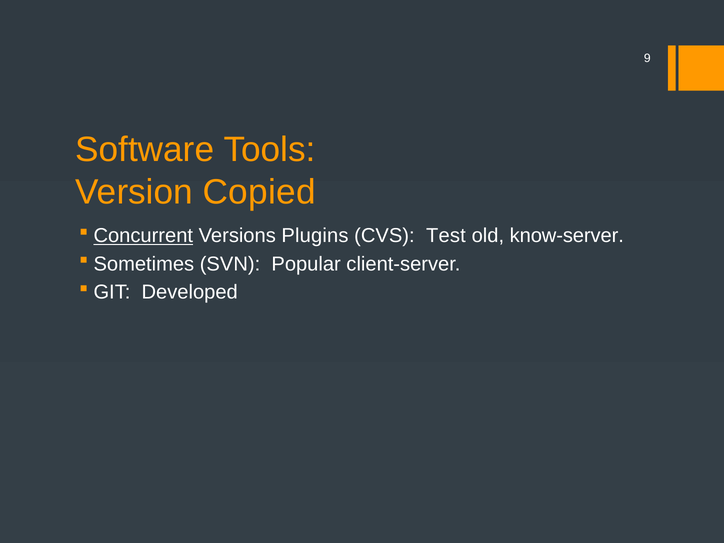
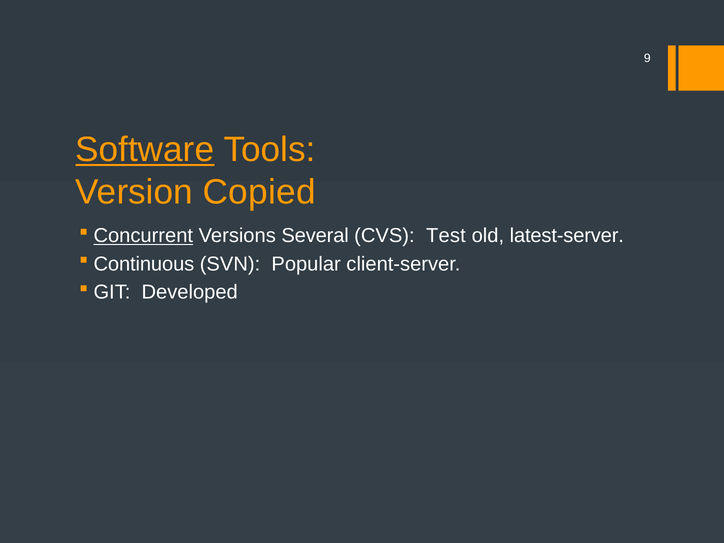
Software underline: none -> present
Plugins: Plugins -> Several
know-server: know-server -> latest-server
Sometimes: Sometimes -> Continuous
